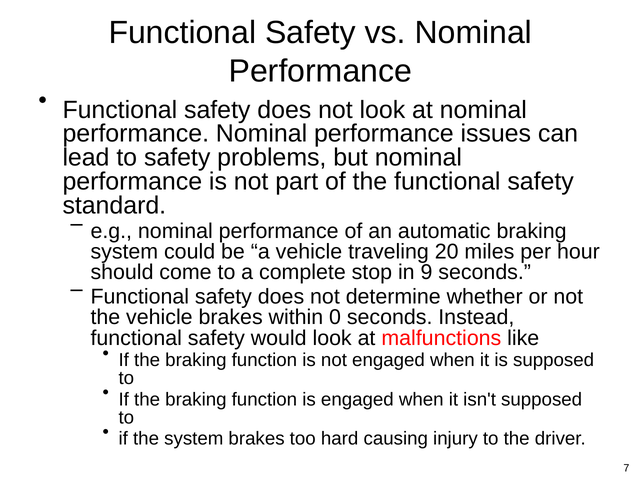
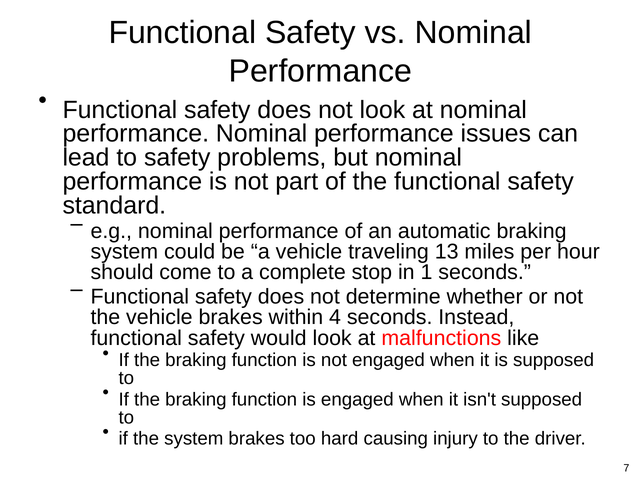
20: 20 -> 13
9: 9 -> 1
0: 0 -> 4
